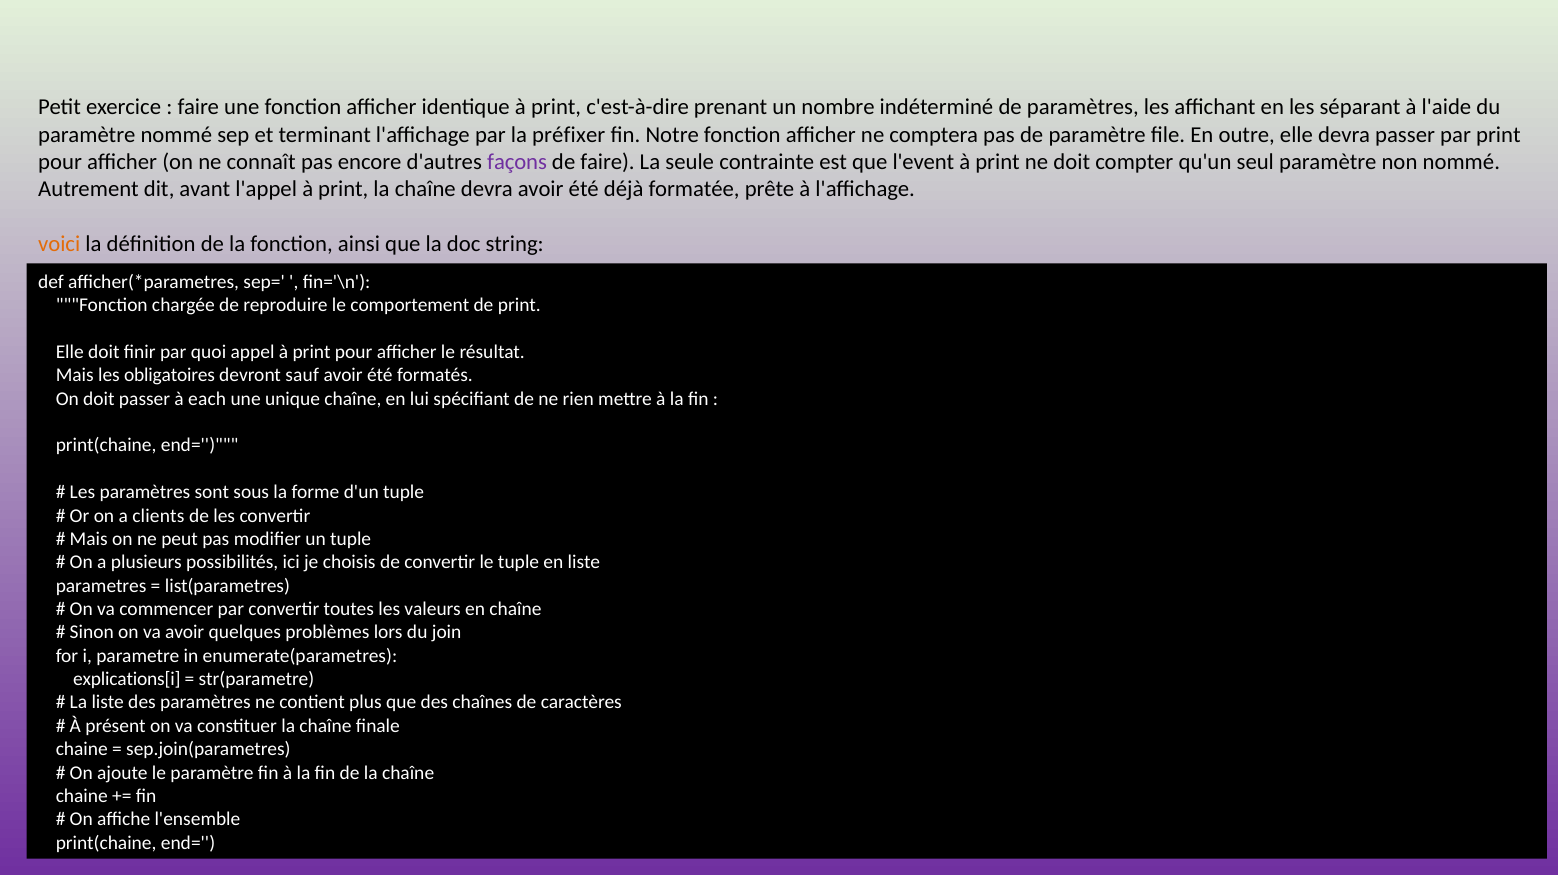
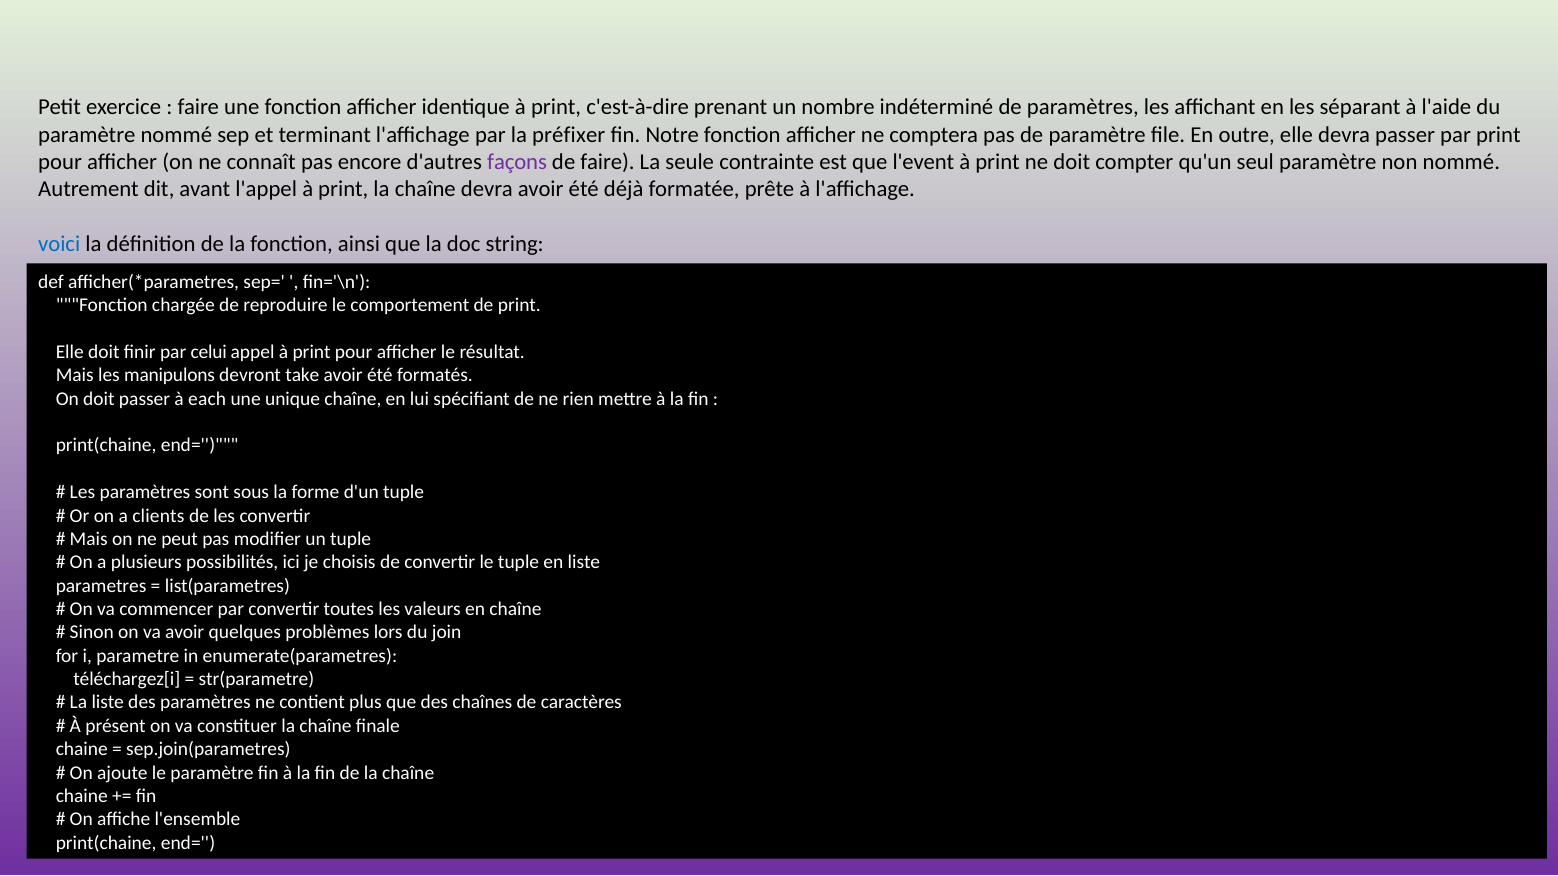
voici colour: orange -> blue
quoi: quoi -> celui
obligatoires: obligatoires -> manipulons
sauf: sauf -> take
explications[i: explications[i -> téléchargez[i
